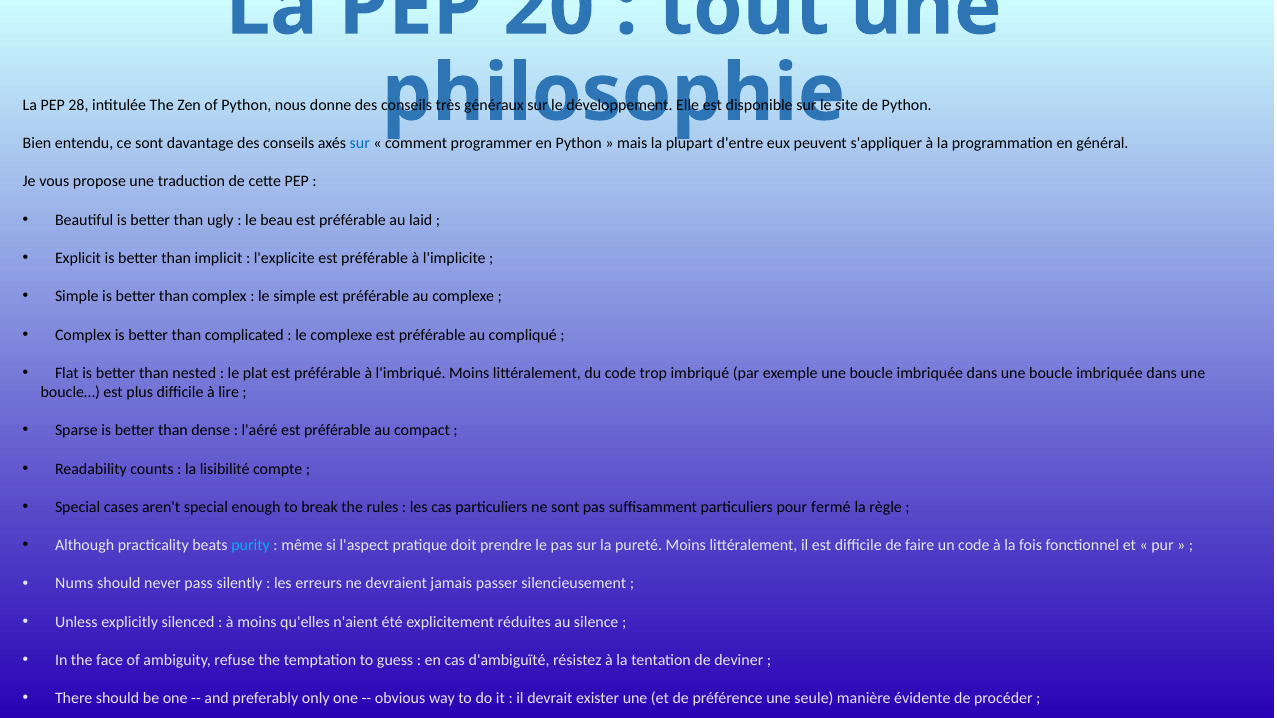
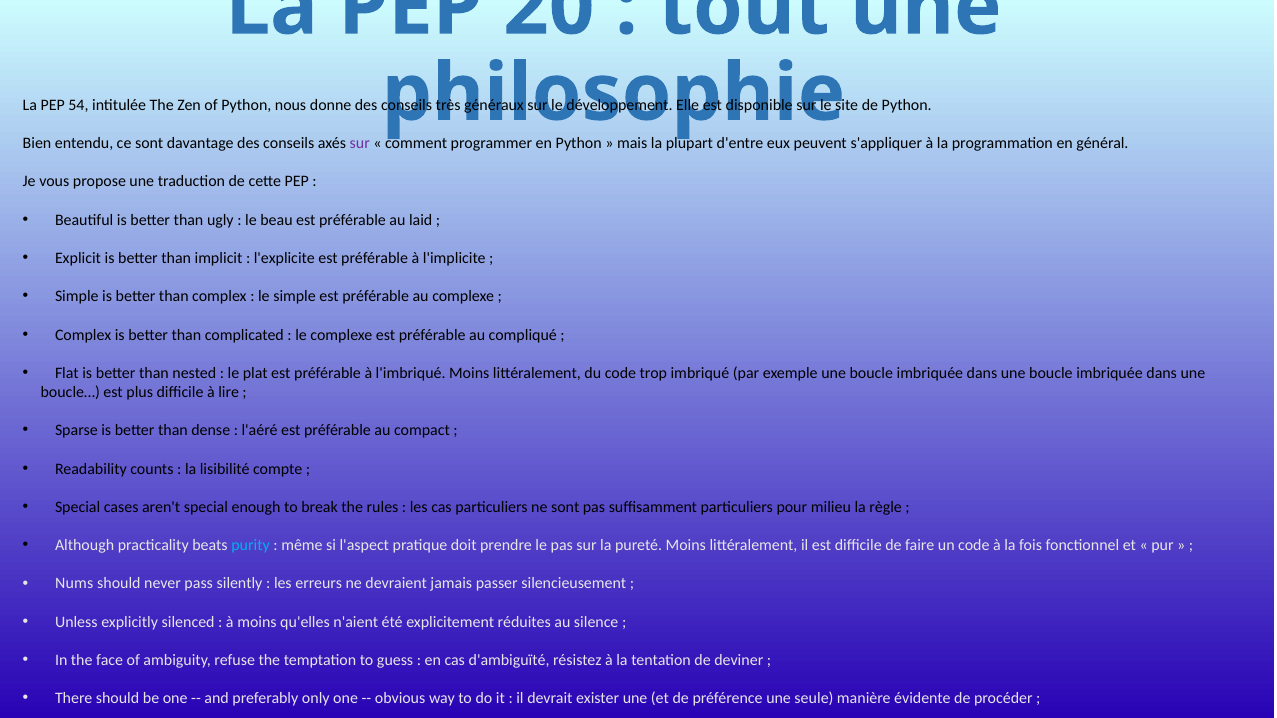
28: 28 -> 54
sur at (360, 143) colour: blue -> purple
fermé: fermé -> milieu
